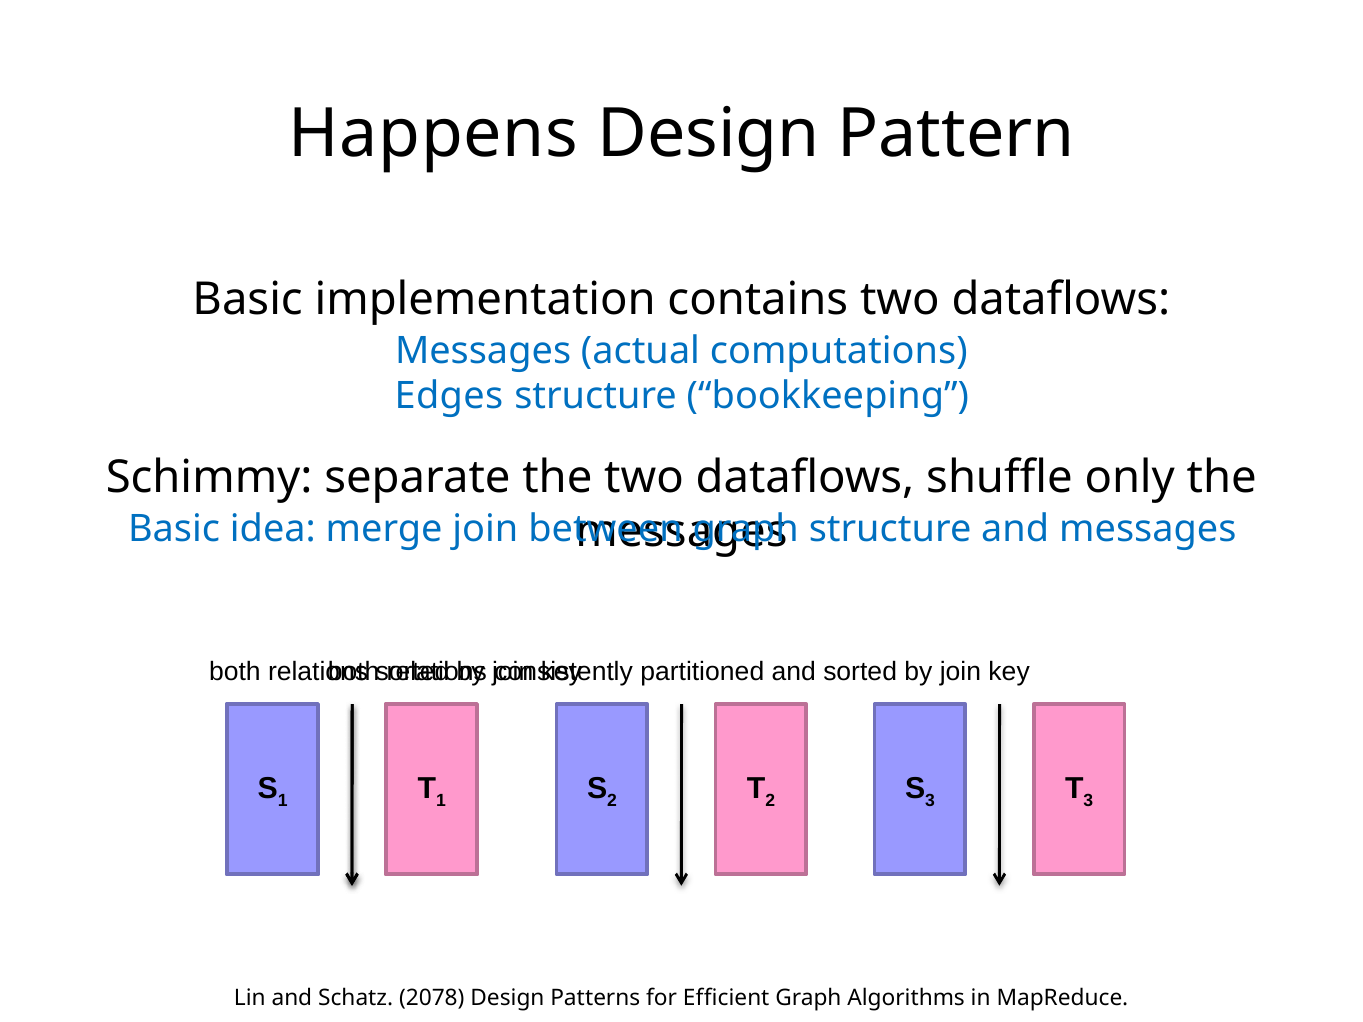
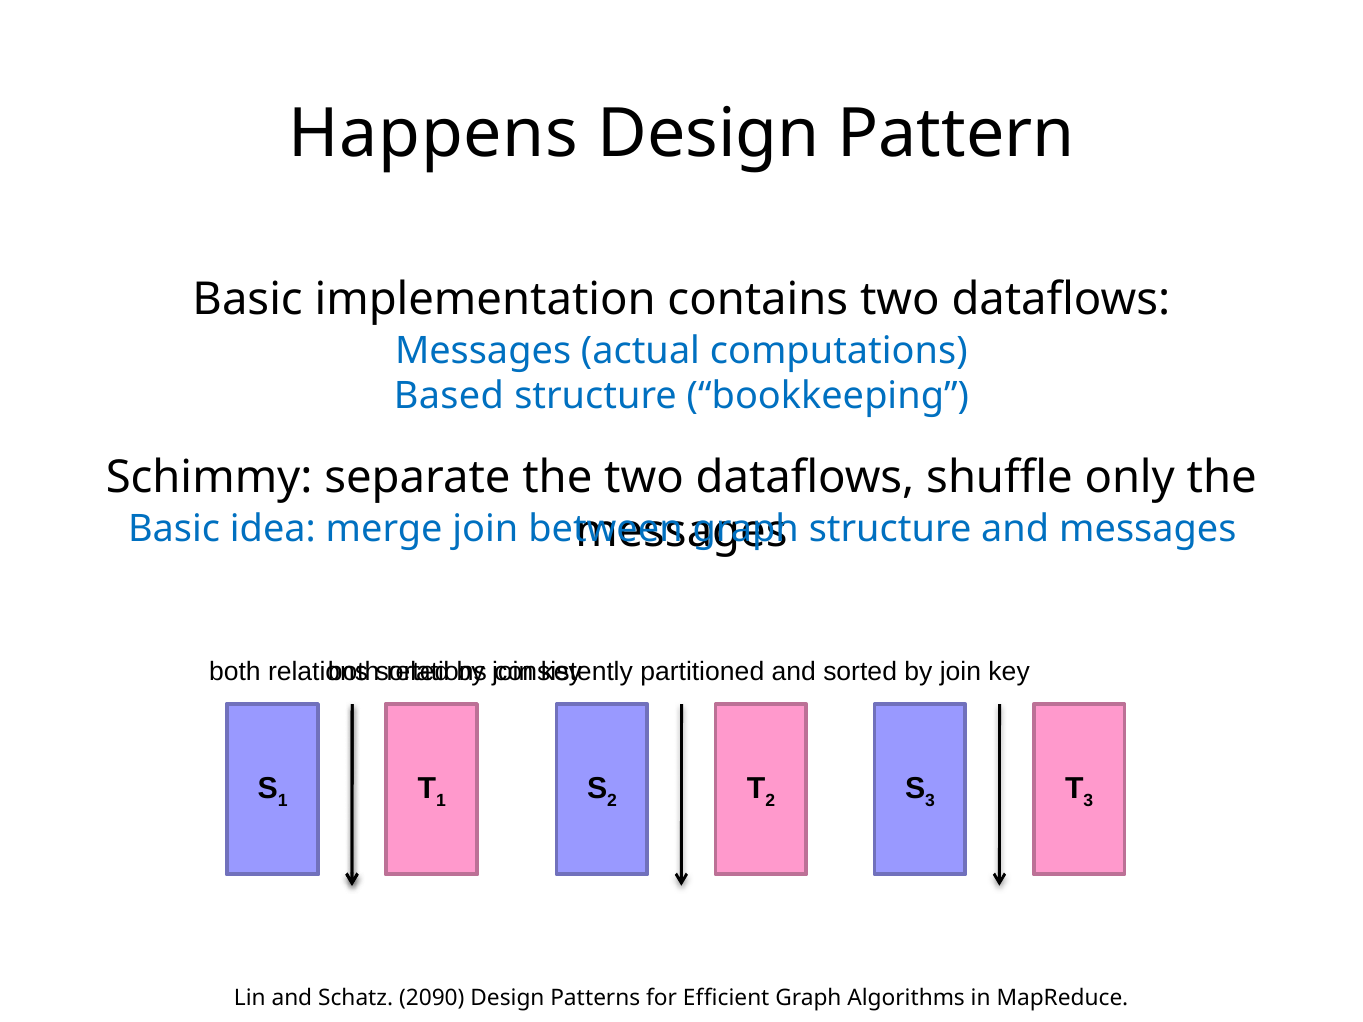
Edges: Edges -> Based
2078: 2078 -> 2090
